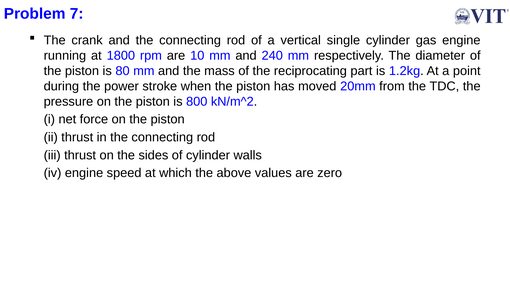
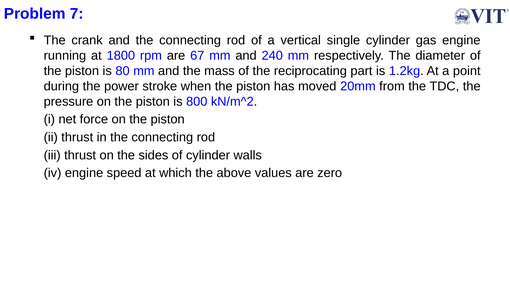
10: 10 -> 67
